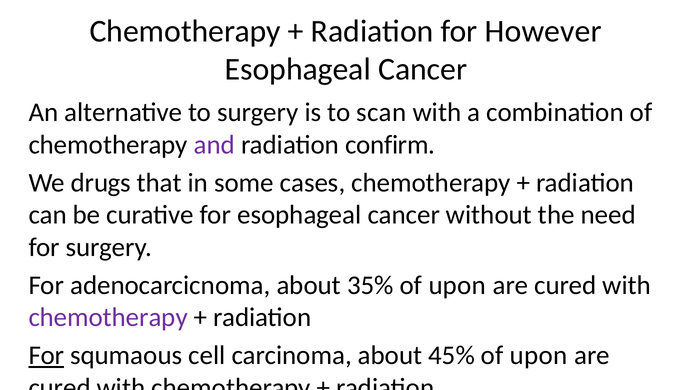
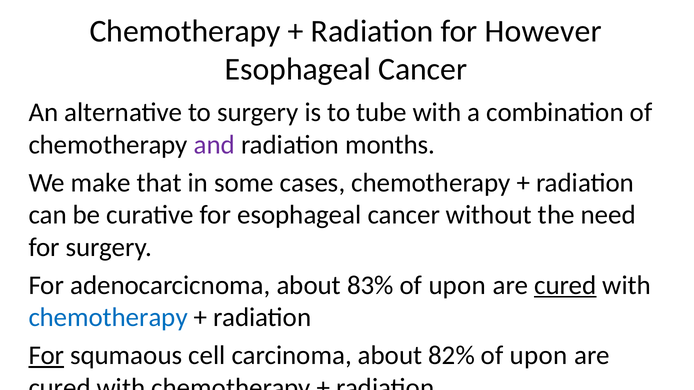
scan: scan -> tube
confirm: confirm -> months
drugs: drugs -> make
35%: 35% -> 83%
cured at (565, 285) underline: none -> present
chemotherapy at (108, 318) colour: purple -> blue
45%: 45% -> 82%
